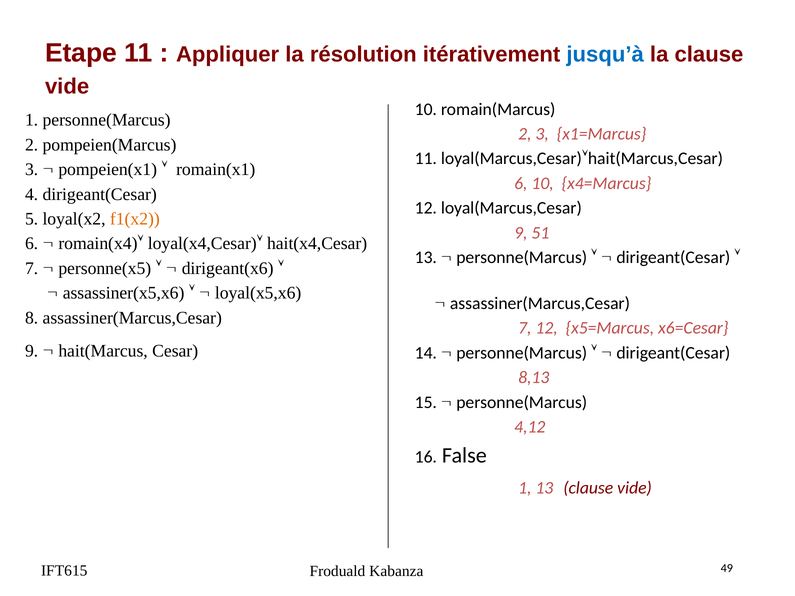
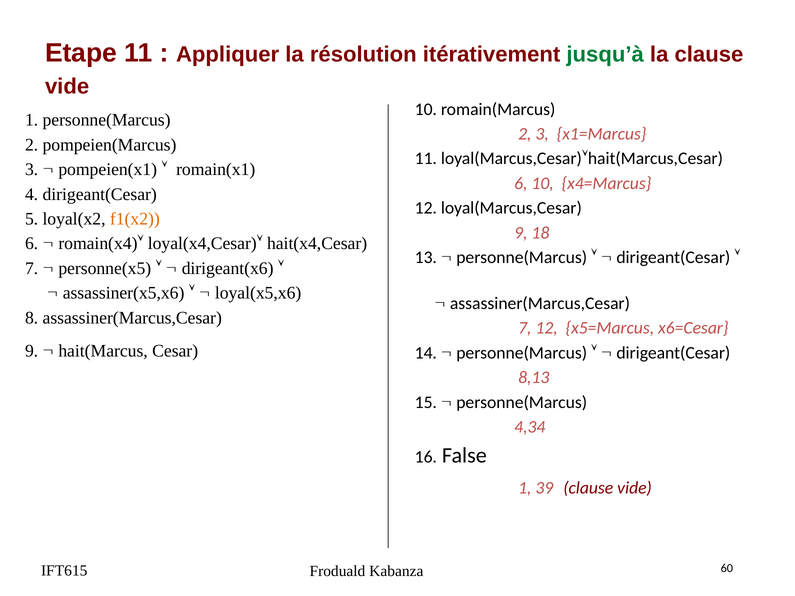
jusqu’à colour: blue -> green
51: 51 -> 18
4,12: 4,12 -> 4,34
1 13: 13 -> 39
49: 49 -> 60
